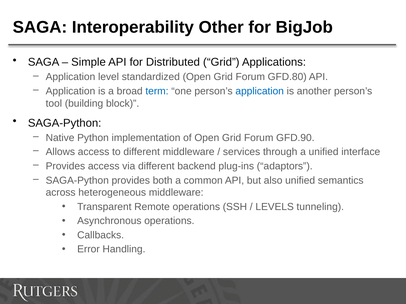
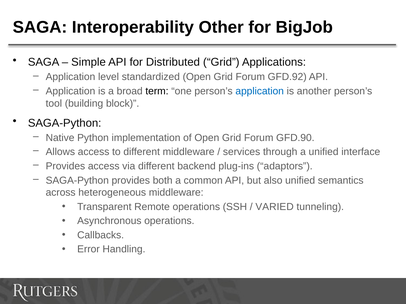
GFD.80: GFD.80 -> GFD.92
term colour: blue -> black
LEVELS: LEVELS -> VARIED
